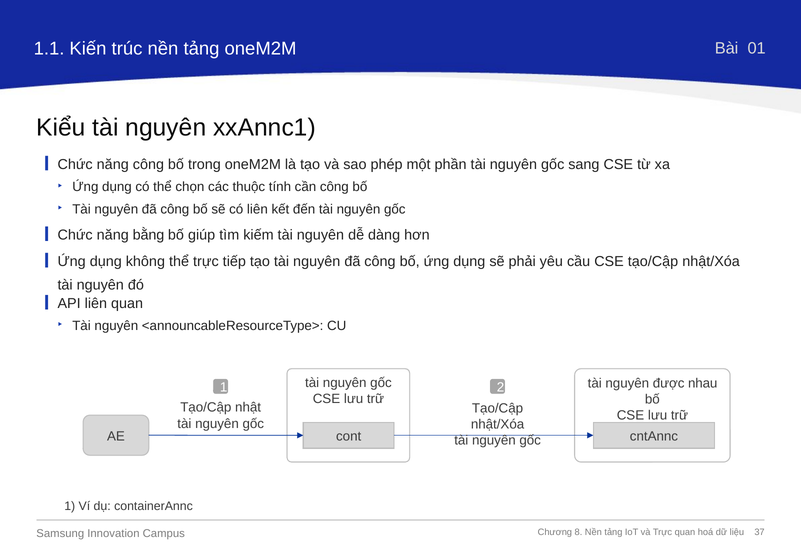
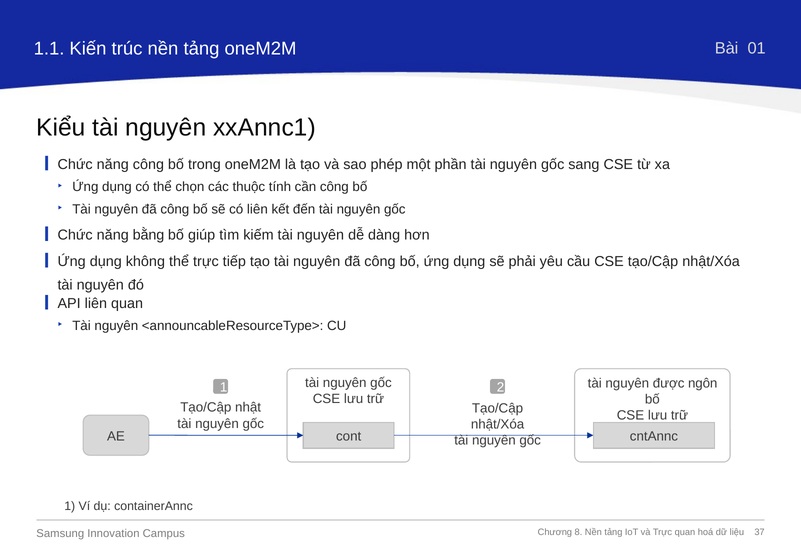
nhau: nhau -> ngôn
